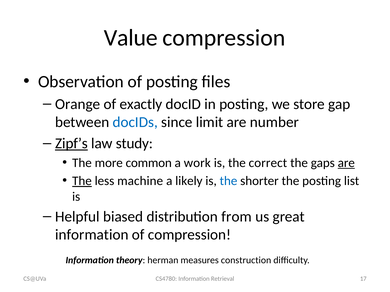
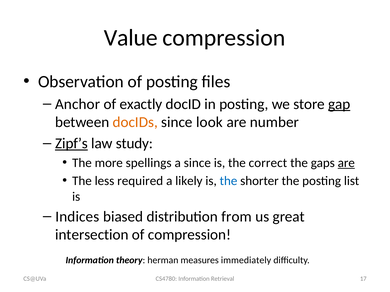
Orange: Orange -> Anchor
gap underline: none -> present
docIDs colour: blue -> orange
limit: limit -> look
common: common -> spellings
a work: work -> since
The at (82, 181) underline: present -> none
machine: machine -> required
Helpful: Helpful -> Indices
information at (92, 235): information -> intersection
construction: construction -> immediately
